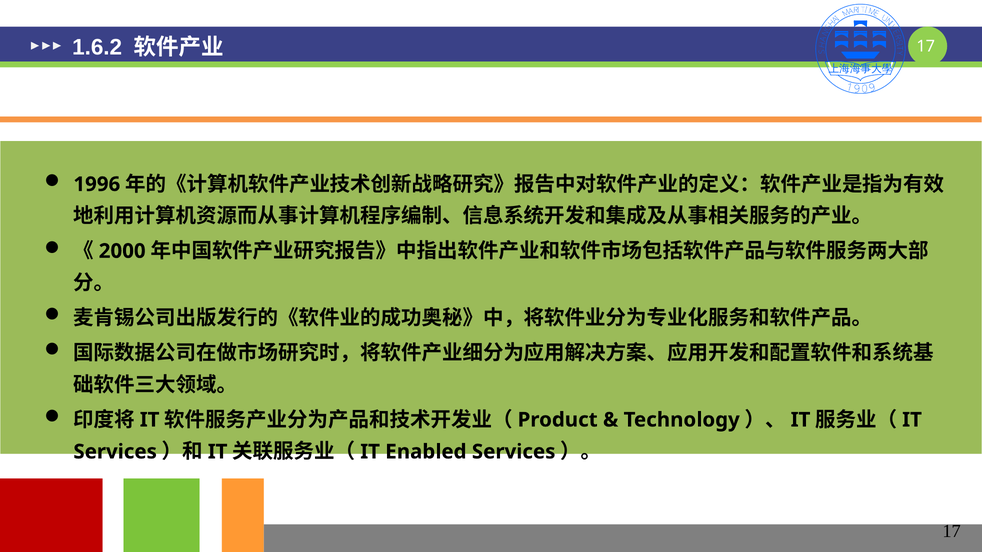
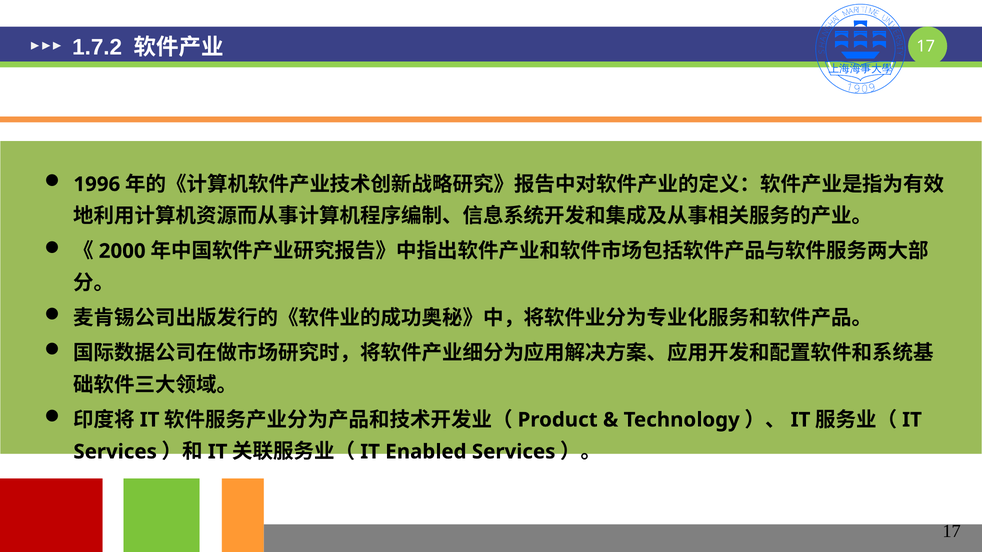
1.6.2: 1.6.2 -> 1.7.2
